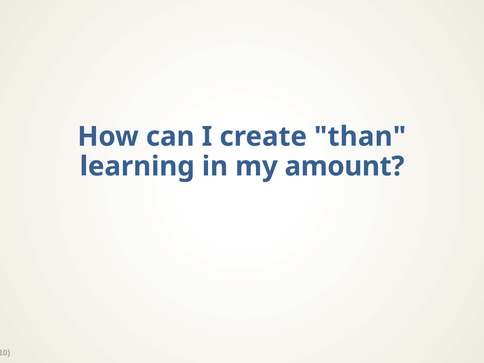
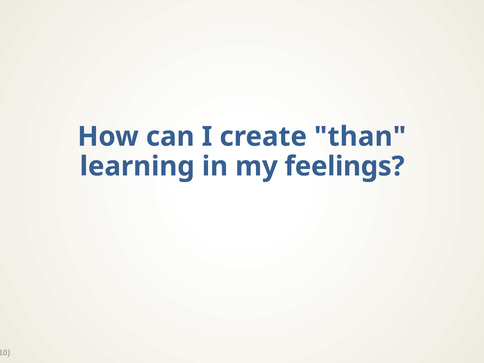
amount: amount -> feelings
